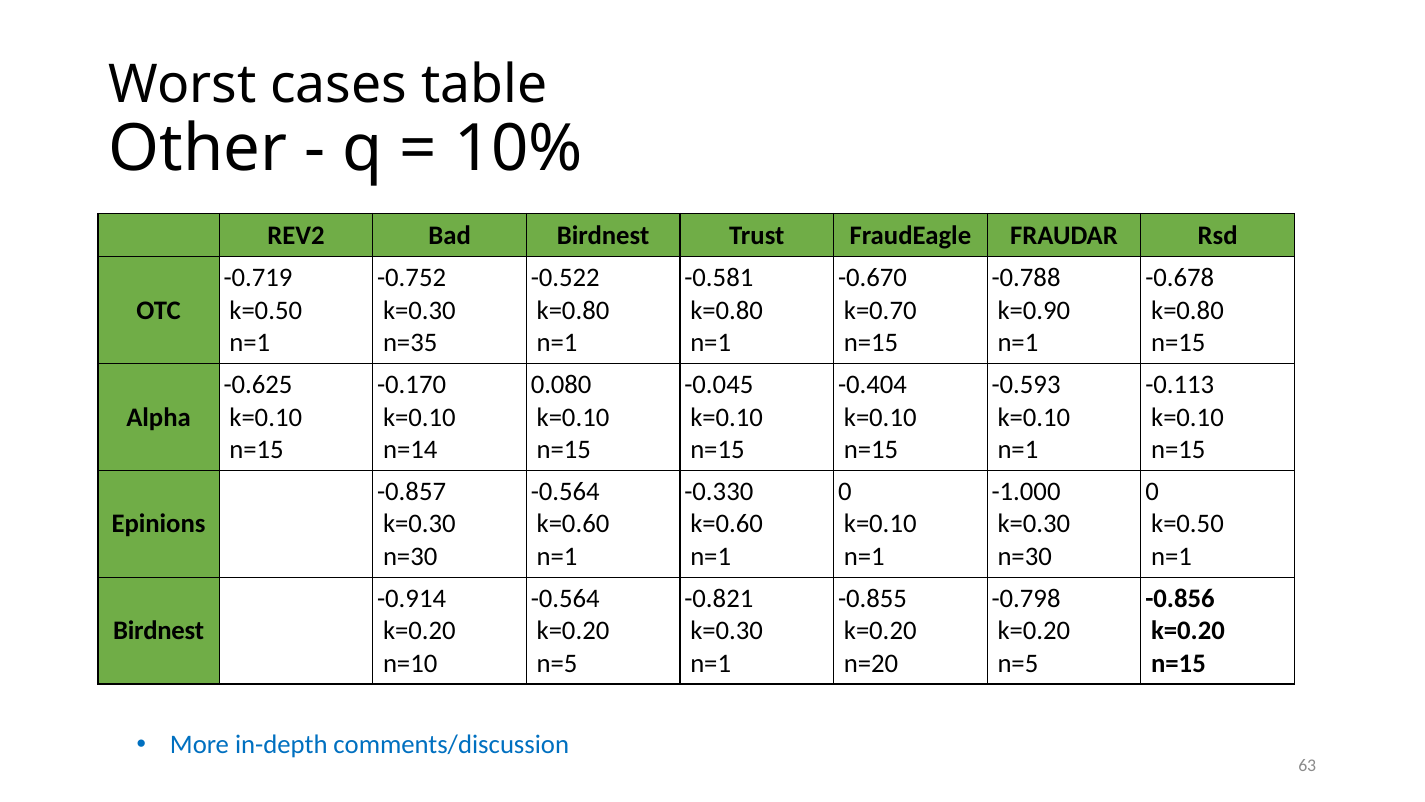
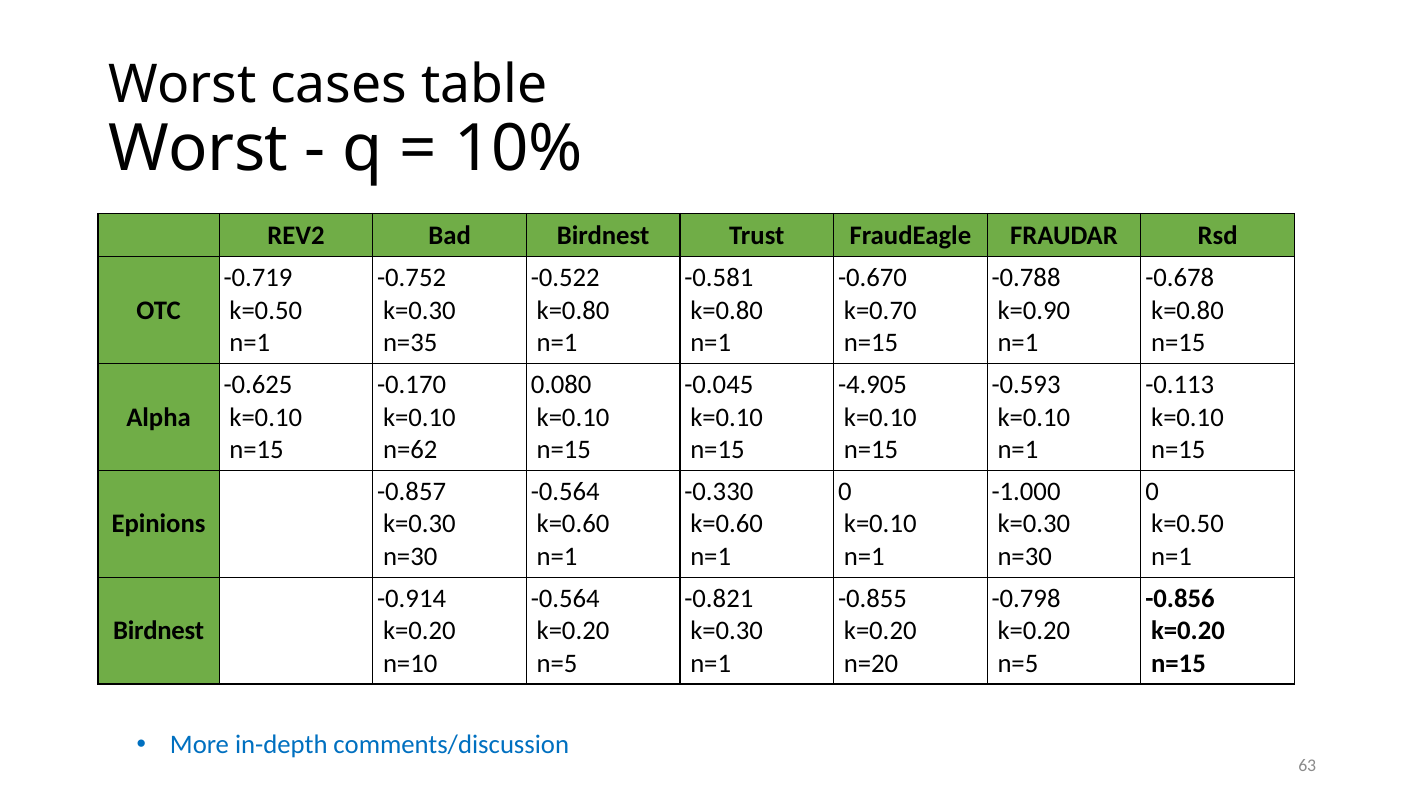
Other at (198, 149): Other -> Worst
-0.404: -0.404 -> -4.905
n=14: n=14 -> n=62
